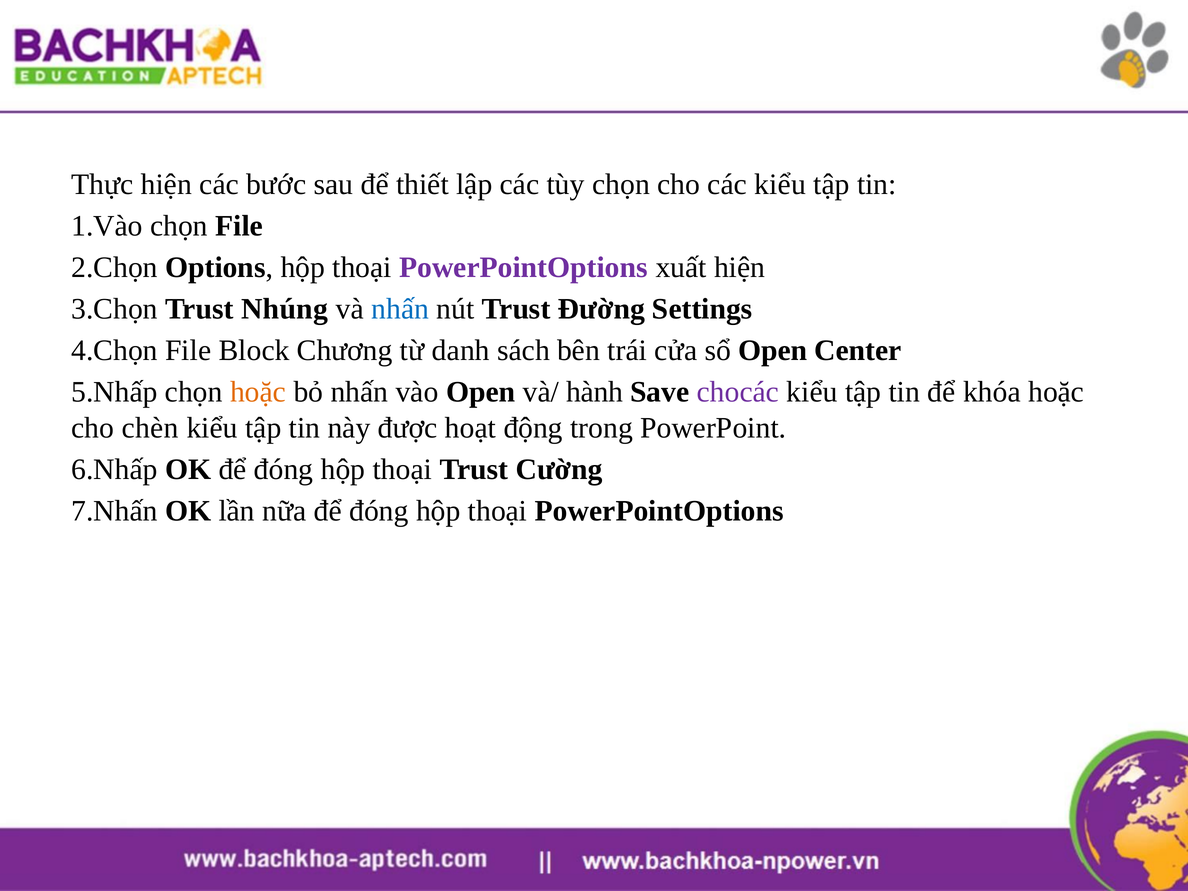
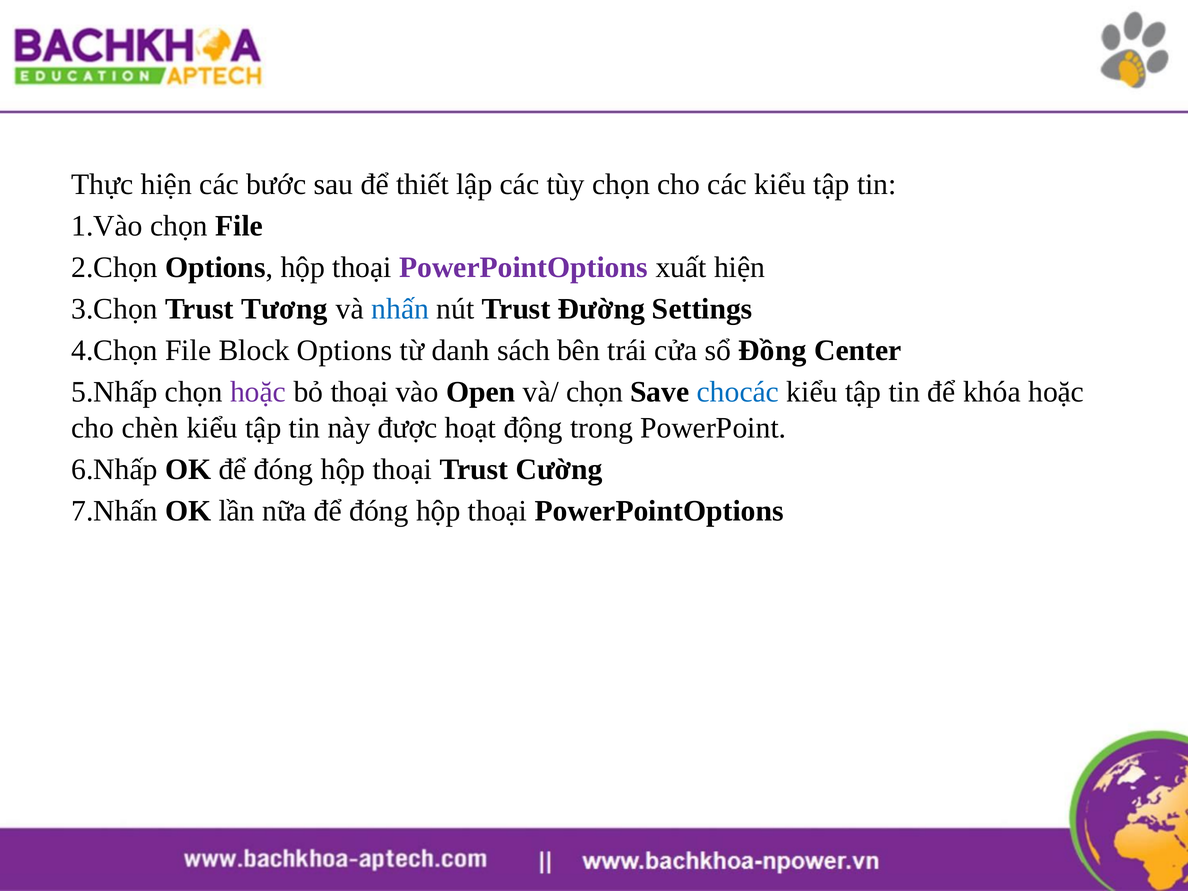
Nhúng: Nhúng -> Tương
Block Chương: Chương -> Options
sổ Open: Open -> Đồng
hoặc at (258, 392) colour: orange -> purple
bỏ nhấn: nhấn -> thoại
và/ hành: hành -> chọn
chocác colour: purple -> blue
